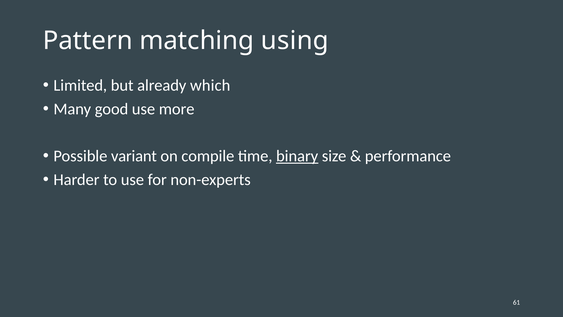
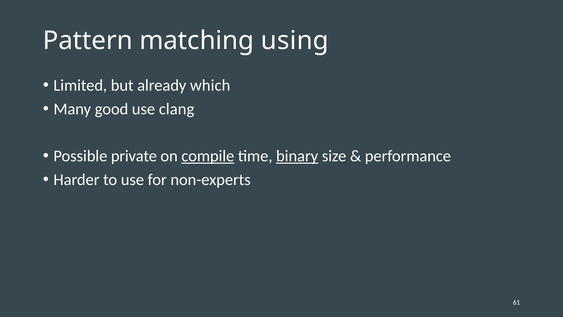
more: more -> clang
variant: variant -> private
compile underline: none -> present
